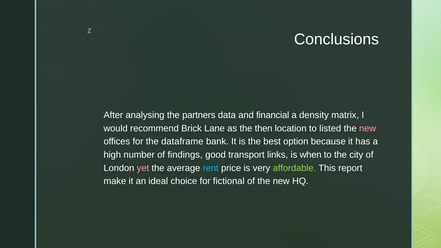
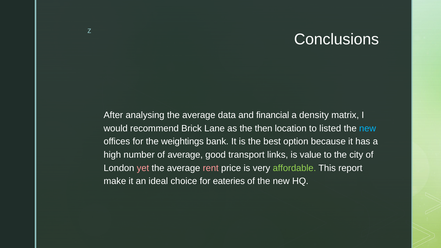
analysing the partners: partners -> average
new at (368, 128) colour: pink -> light blue
dataframe: dataframe -> weightings
of findings: findings -> average
when: when -> value
rent colour: light blue -> pink
fictional: fictional -> eateries
